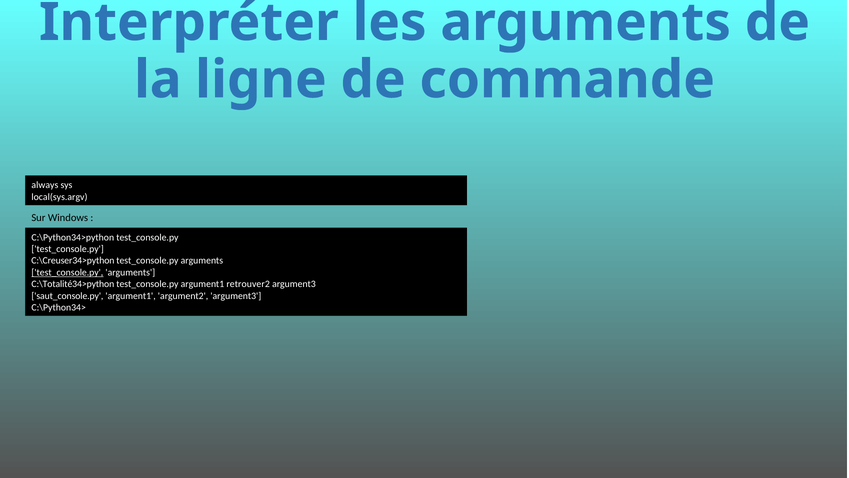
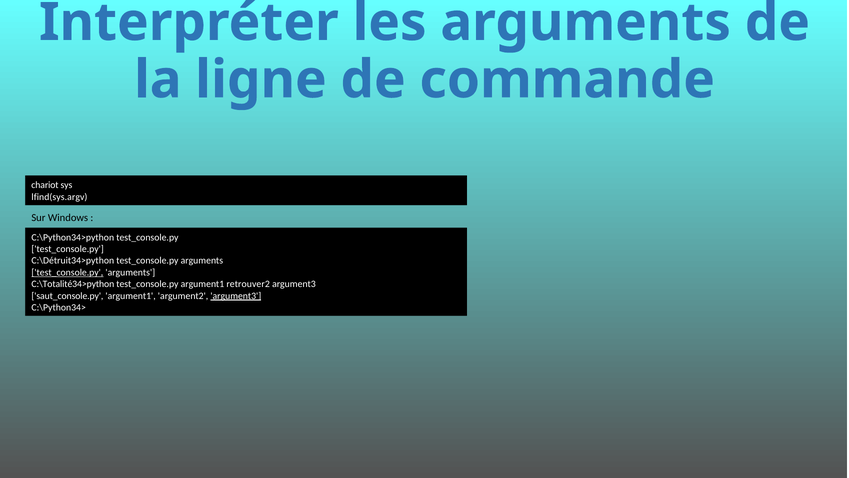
always: always -> chariot
local(sys.argv: local(sys.argv -> lfind(sys.argv
C:\Creuser34>python: C:\Creuser34>python -> C:\Détruit34>python
argument3 at (236, 296) underline: none -> present
